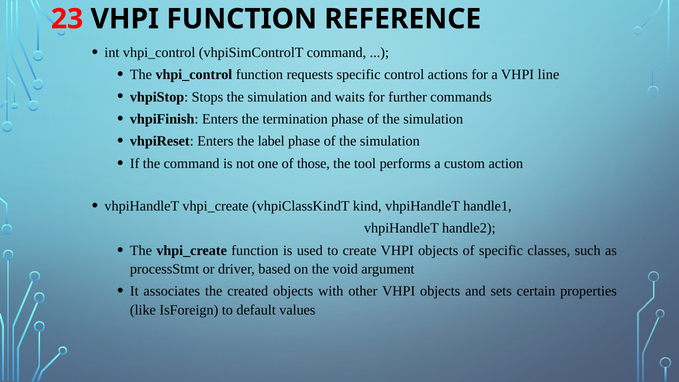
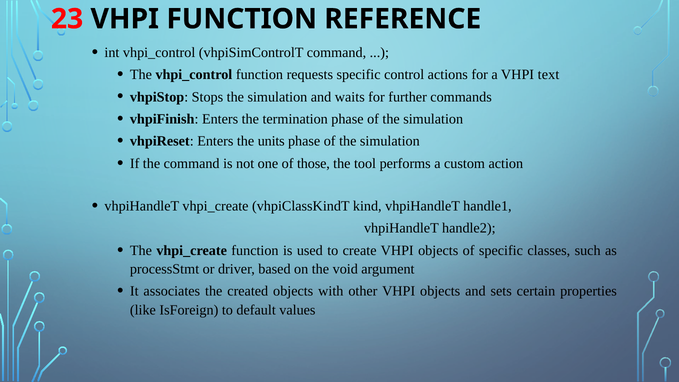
line: line -> text
label: label -> units
